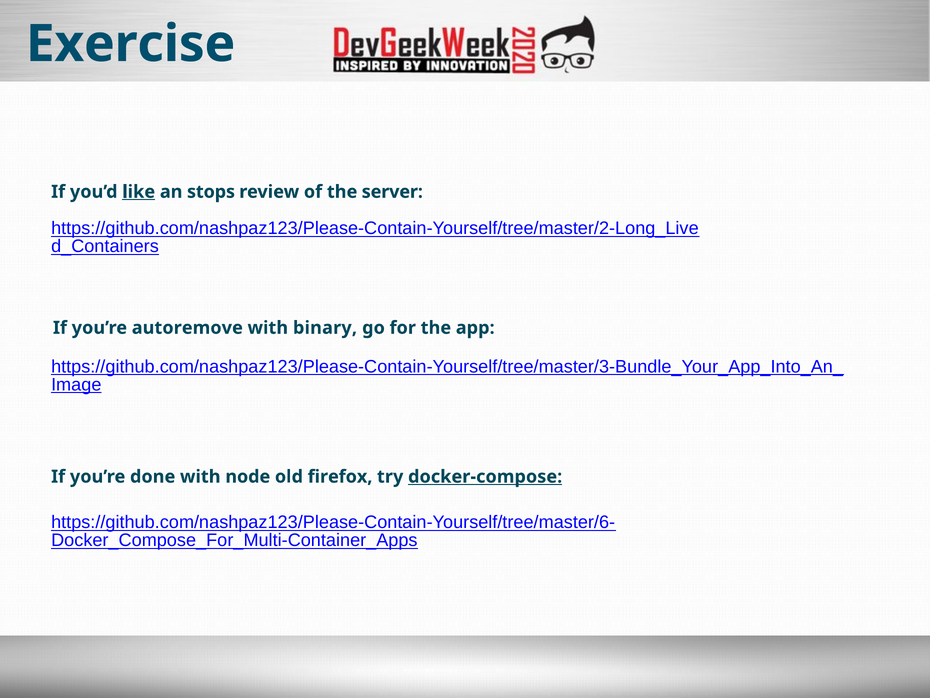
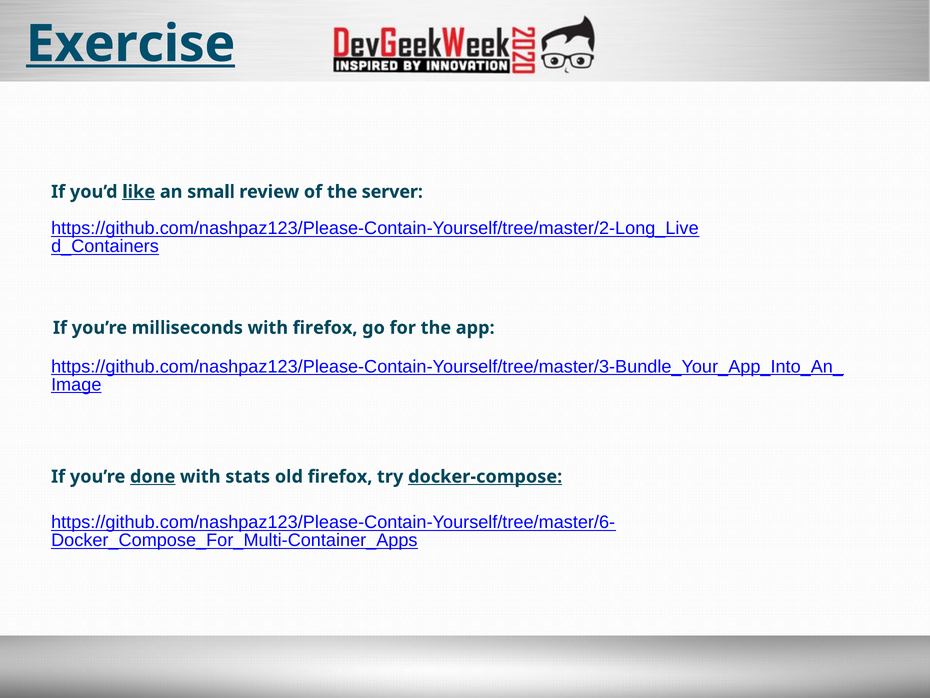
Exercise underline: none -> present
stops: stops -> small
autoremove: autoremove -> milliseconds
with binary: binary -> firefox
done underline: none -> present
node: node -> stats
